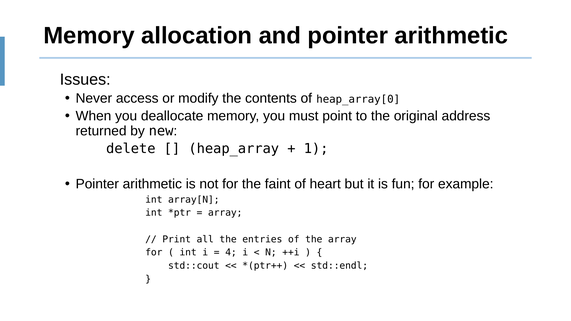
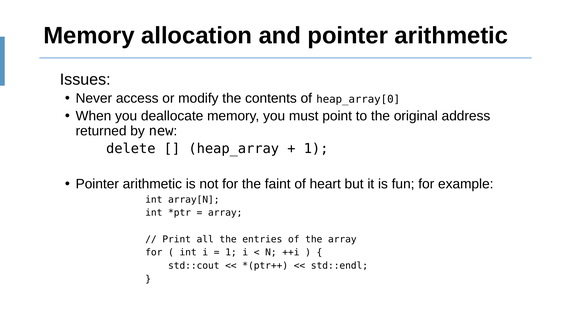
4 at (231, 253): 4 -> 1
